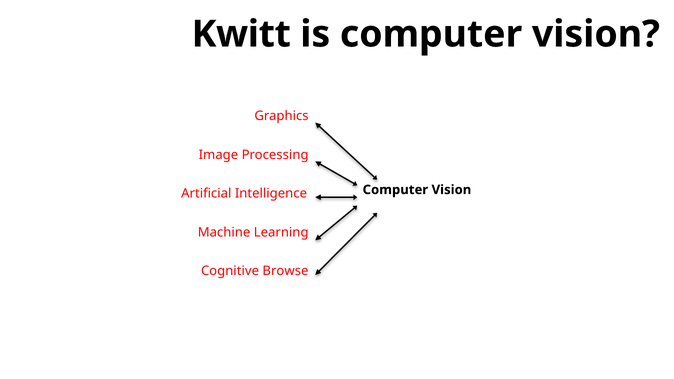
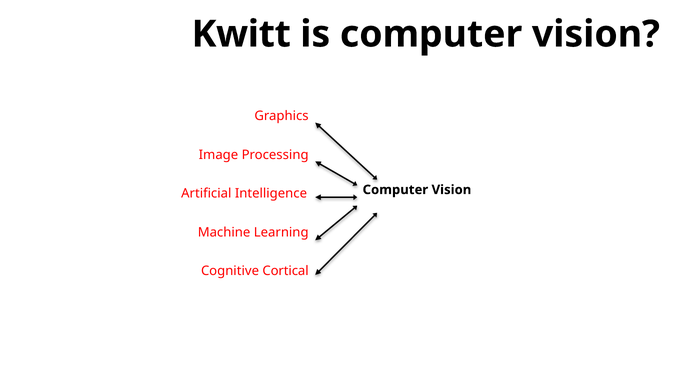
Browse: Browse -> Cortical
